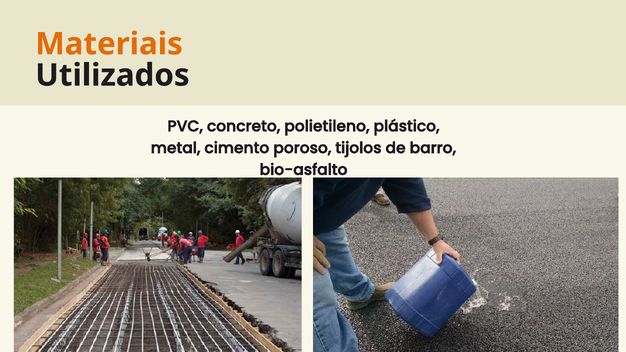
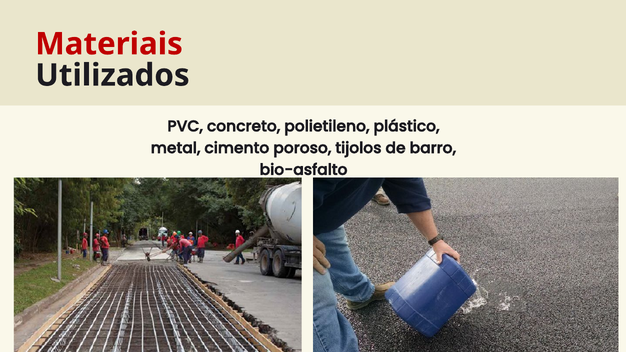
Materiais colour: orange -> red
